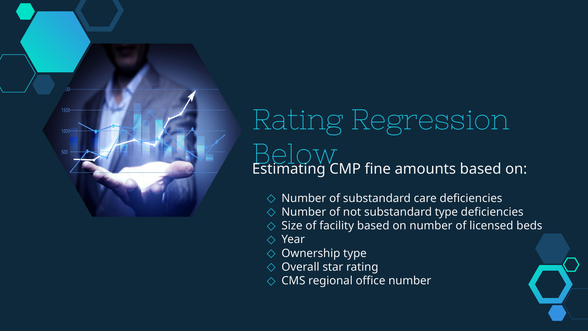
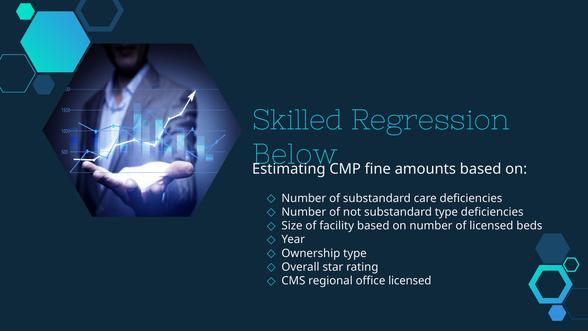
Rating at (298, 120): Rating -> Skilled
office number: number -> licensed
